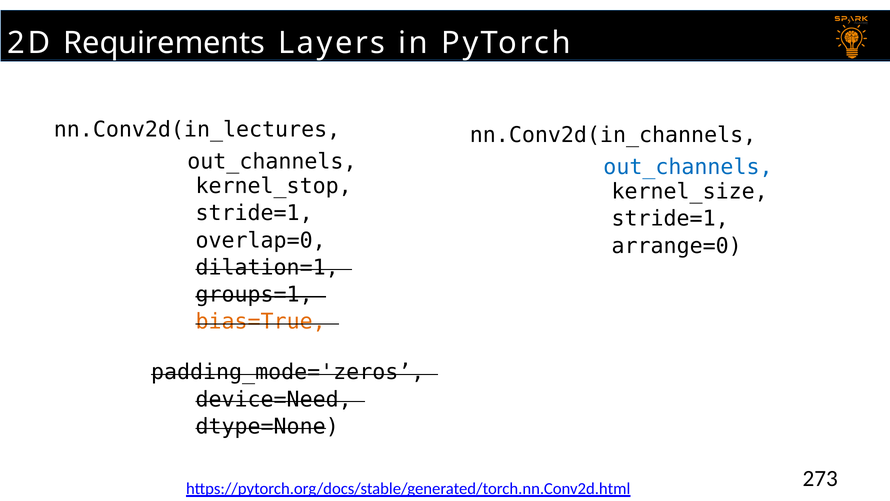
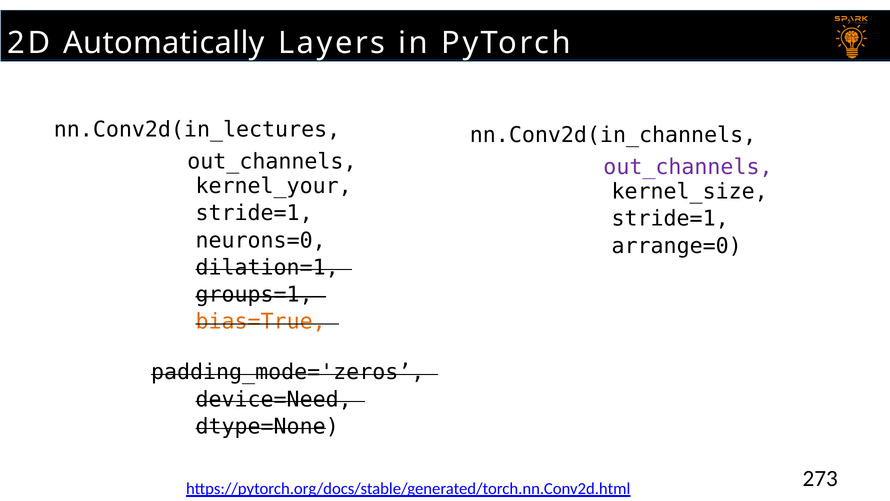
Requirements: Requirements -> Automatically
out_channels at (688, 167) colour: blue -> purple
kernel_stop: kernel_stop -> kernel_your
overlap=0: overlap=0 -> neurons=0
